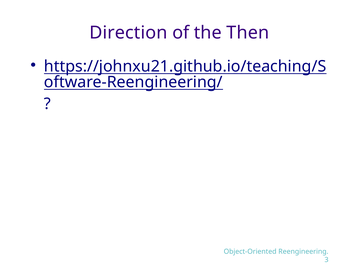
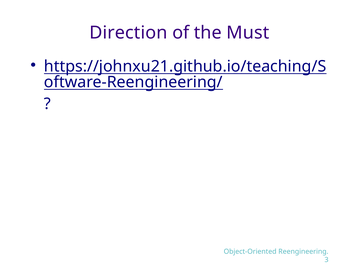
Then: Then -> Must
